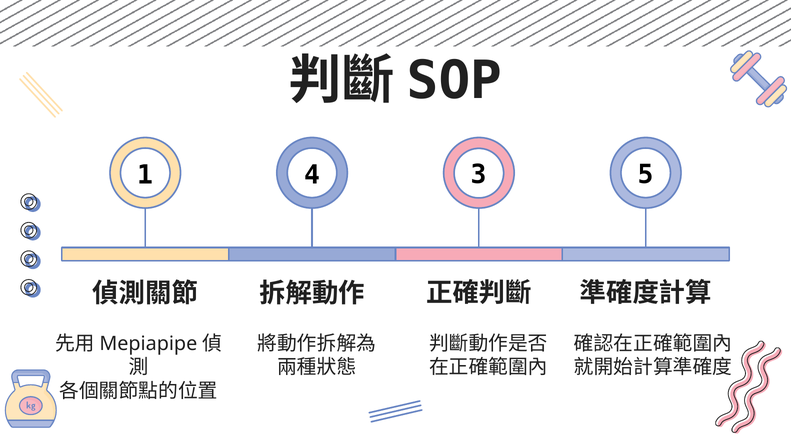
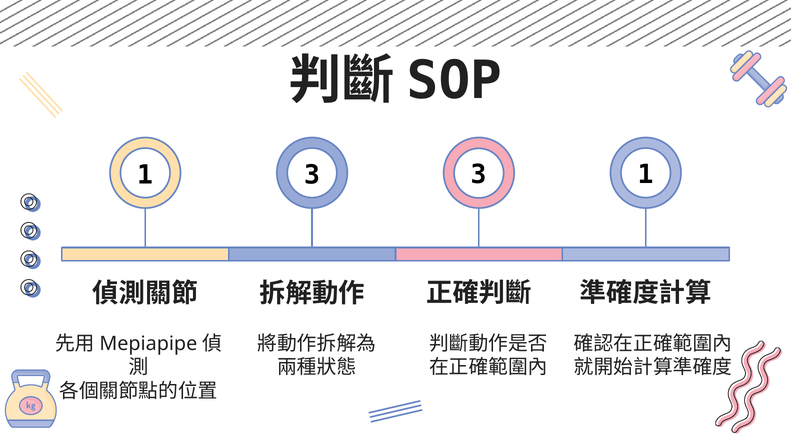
1 4: 4 -> 3
3 5: 5 -> 1
